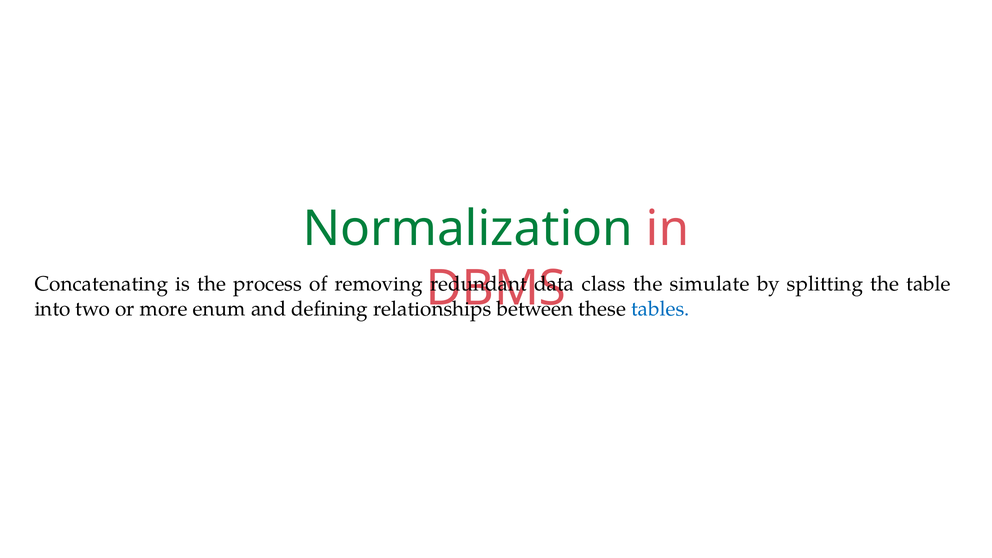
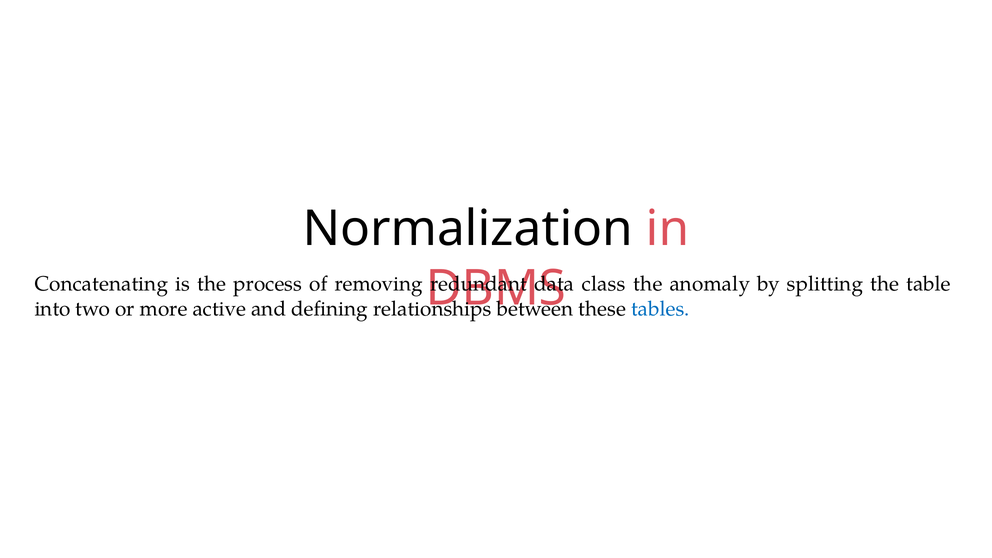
Normalization colour: green -> black
simulate: simulate -> anomaly
enum: enum -> active
